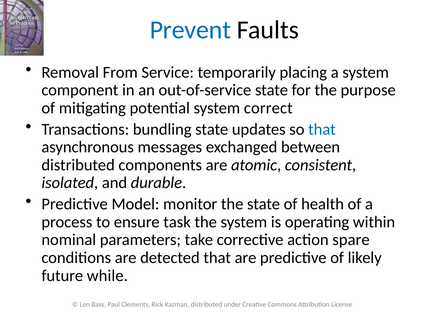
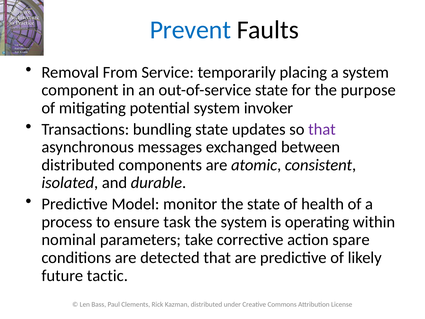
correct: correct -> invoker
that at (322, 129) colour: blue -> purple
while: while -> tactic
